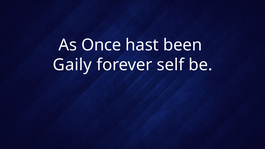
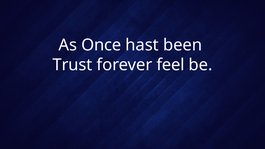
Gaily: Gaily -> Trust
self: self -> feel
